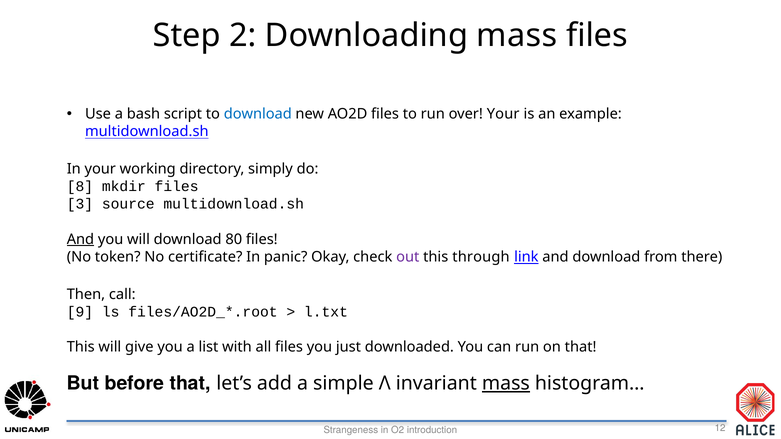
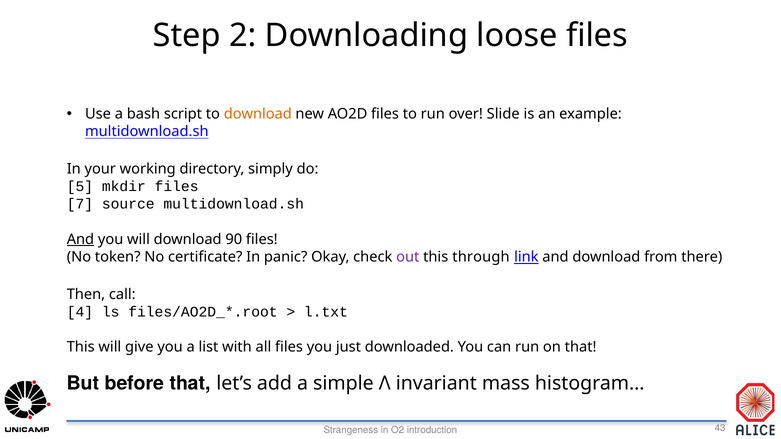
Downloading mass: mass -> loose
download at (258, 114) colour: blue -> orange
over Your: Your -> Slide
8: 8 -> 5
3: 3 -> 7
80: 80 -> 90
9: 9 -> 4
mass at (506, 384) underline: present -> none
12: 12 -> 43
